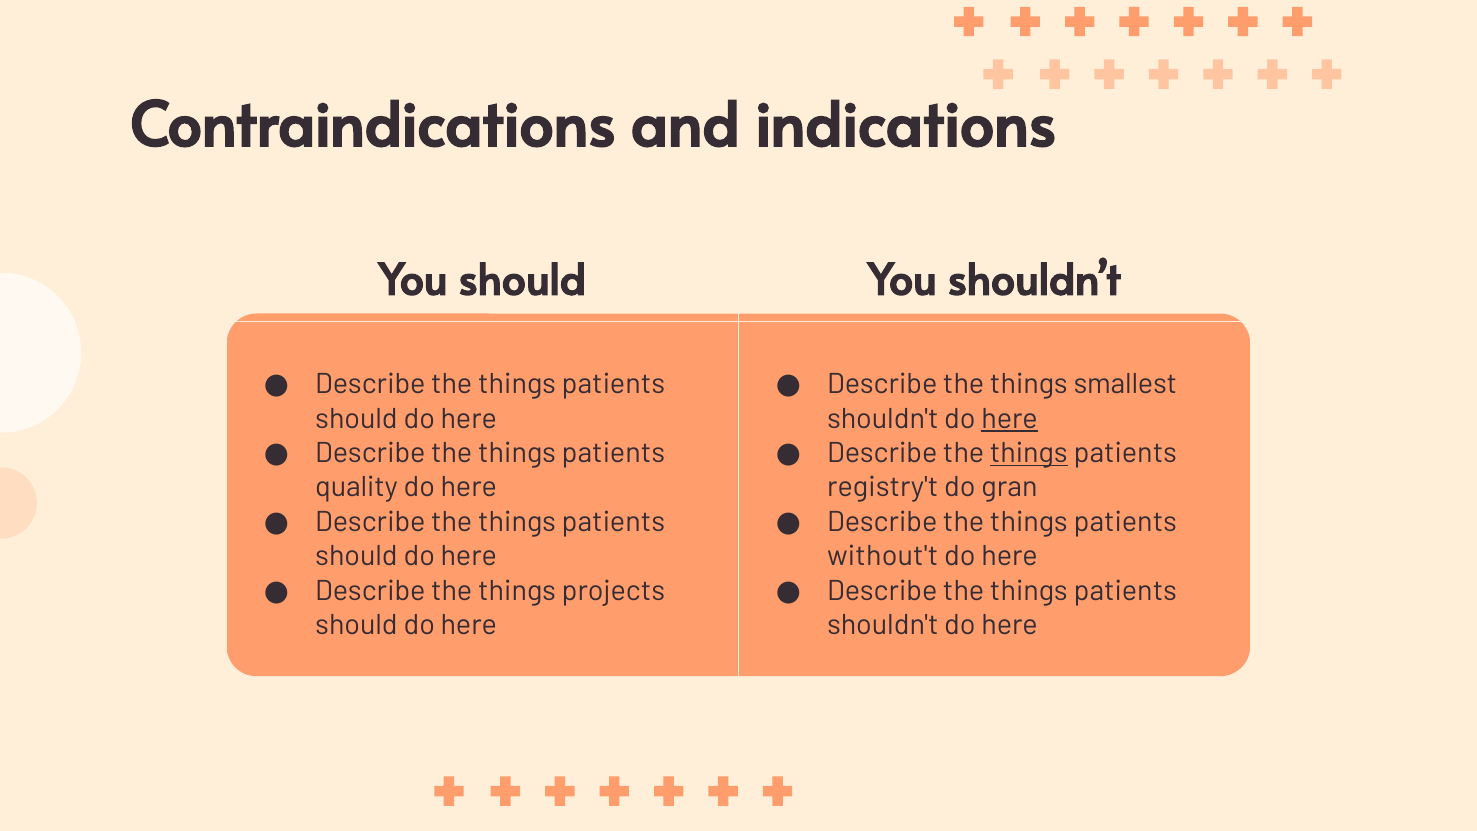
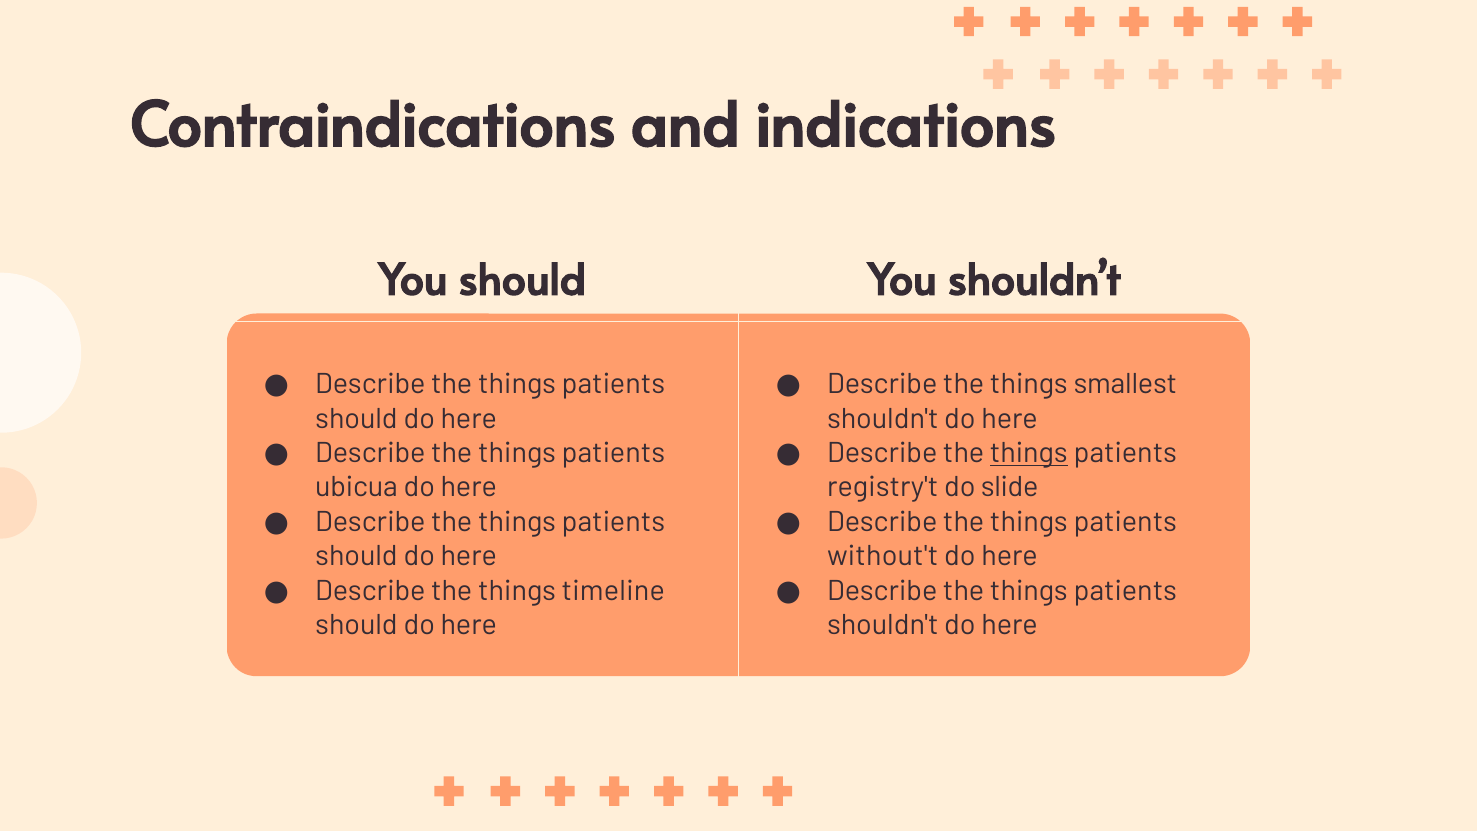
here at (1010, 418) underline: present -> none
quality: quality -> ubicua
gran: gran -> slide
projects: projects -> timeline
